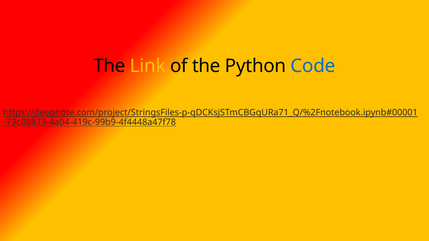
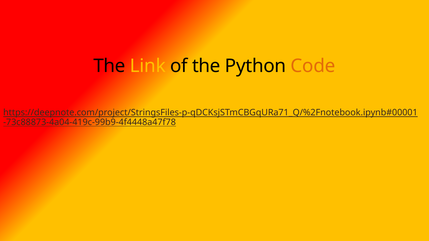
Code colour: blue -> orange
